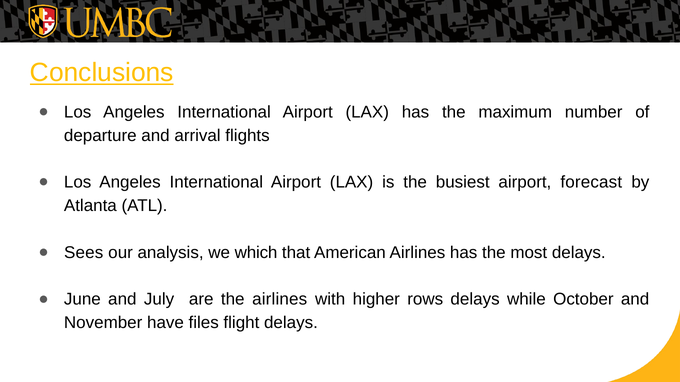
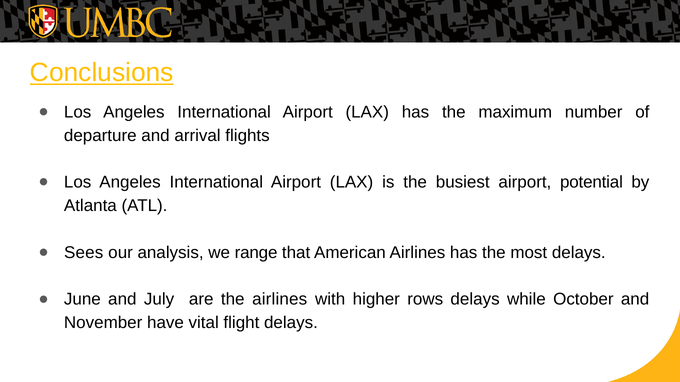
forecast: forecast -> potential
which: which -> range
files: files -> vital
